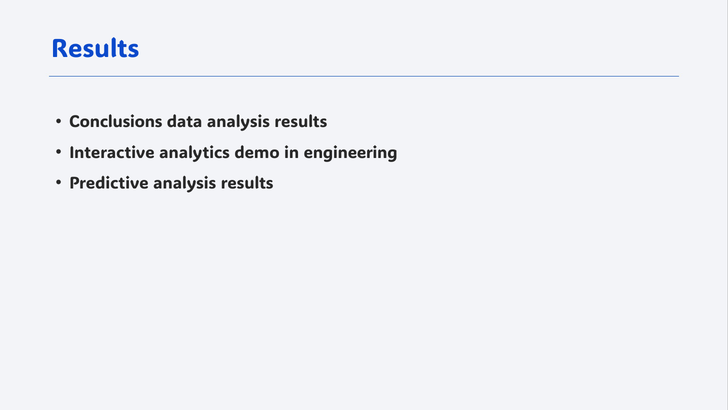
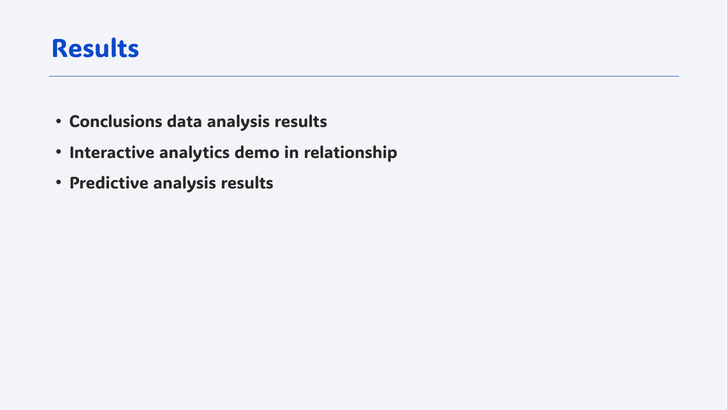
engineering: engineering -> relationship
